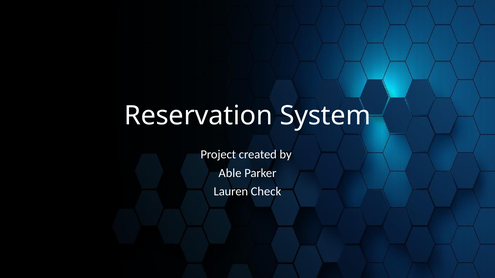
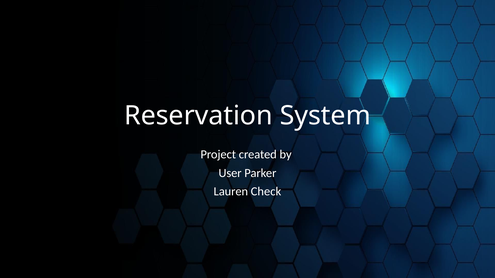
Able: Able -> User
